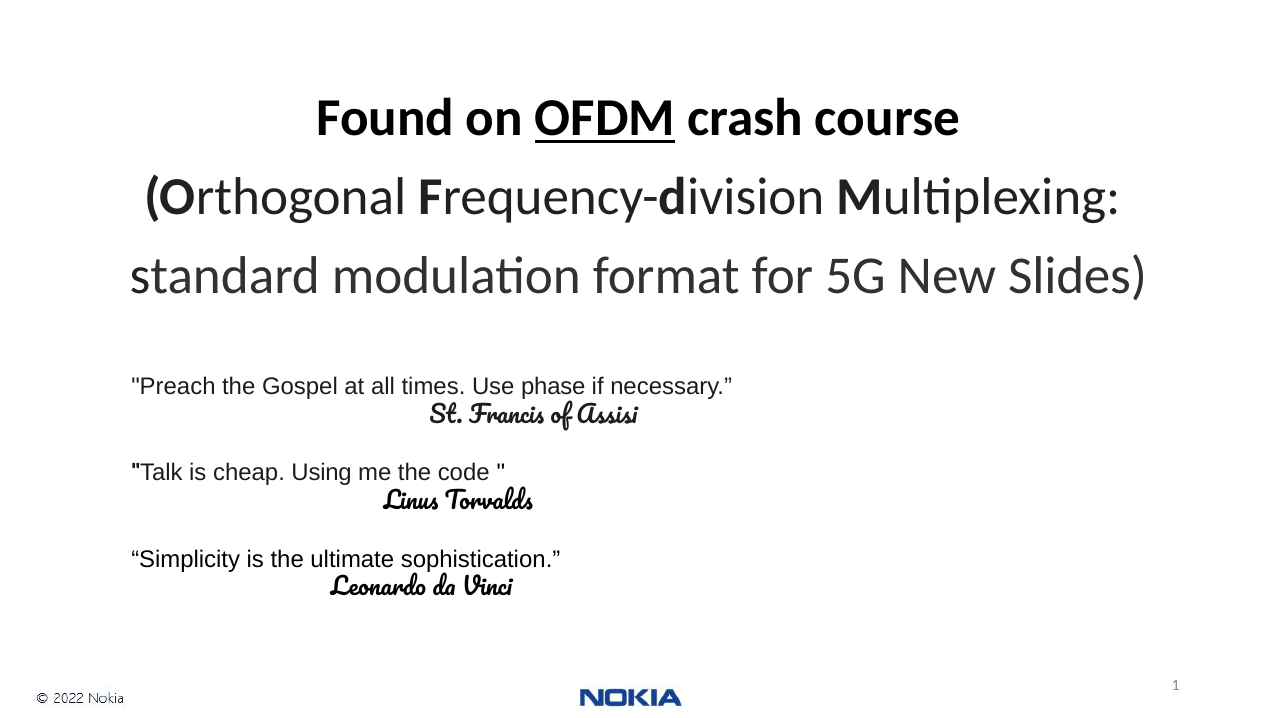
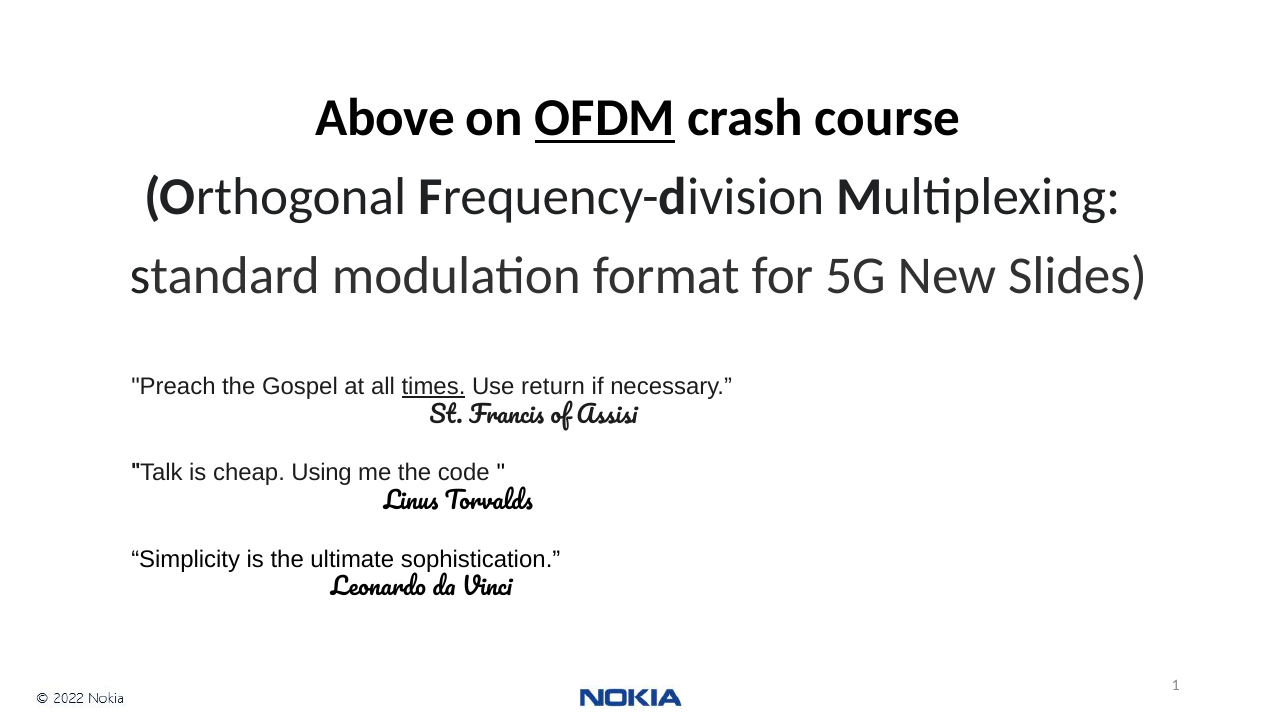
Found: Found -> Above
times underline: none -> present
phase: phase -> return
